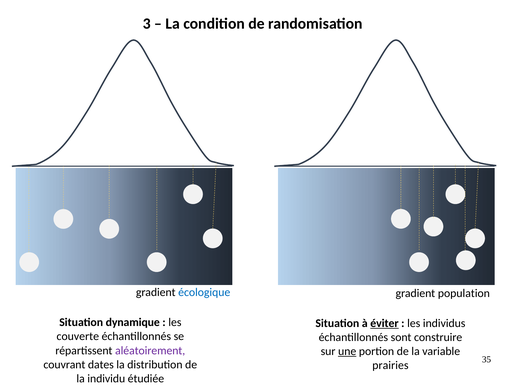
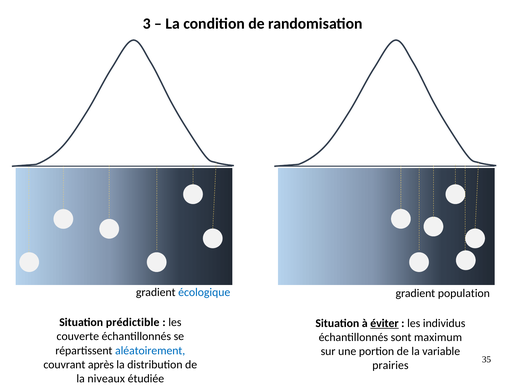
dynamique: dynamique -> prédictible
construire: construire -> maximum
aléatoirement colour: purple -> blue
une underline: present -> none
dates: dates -> après
individu: individu -> niveaux
